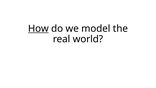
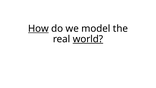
world underline: none -> present
